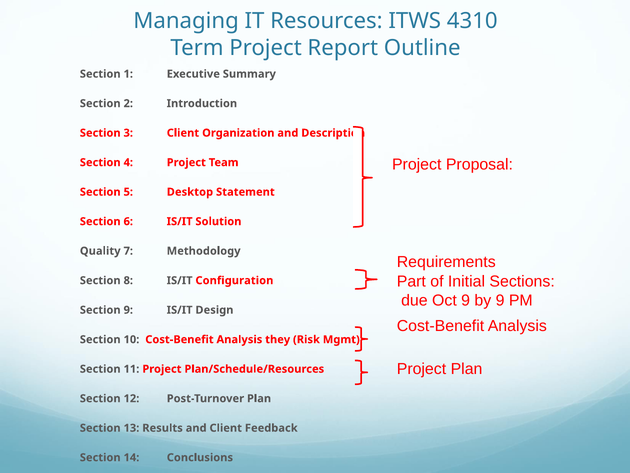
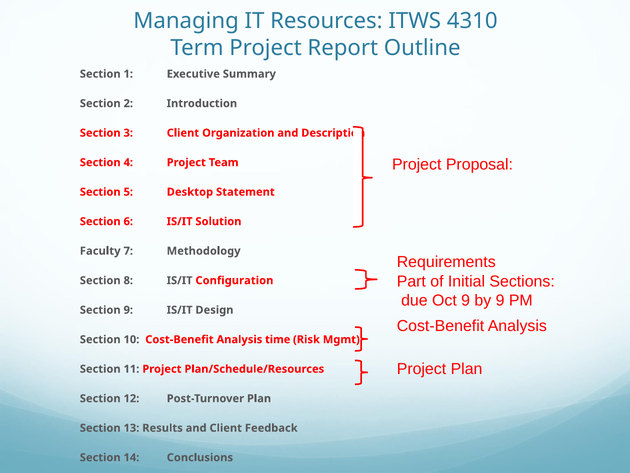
Quality: Quality -> Faculty
they: they -> time
